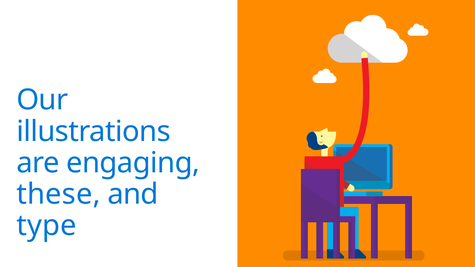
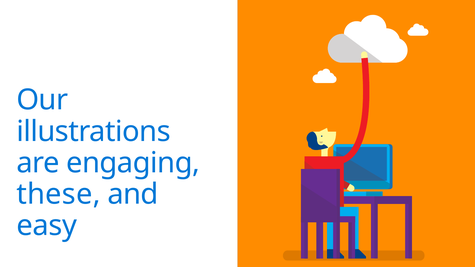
type: type -> easy
